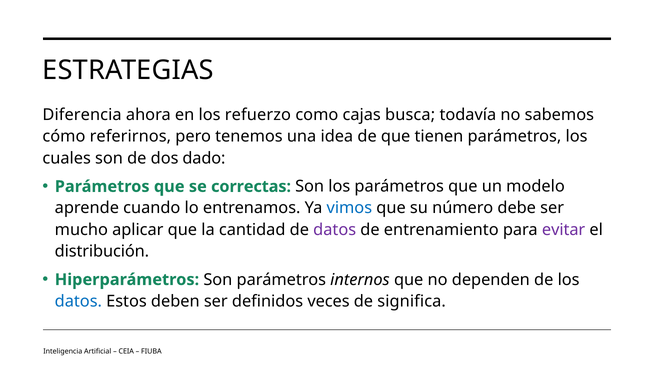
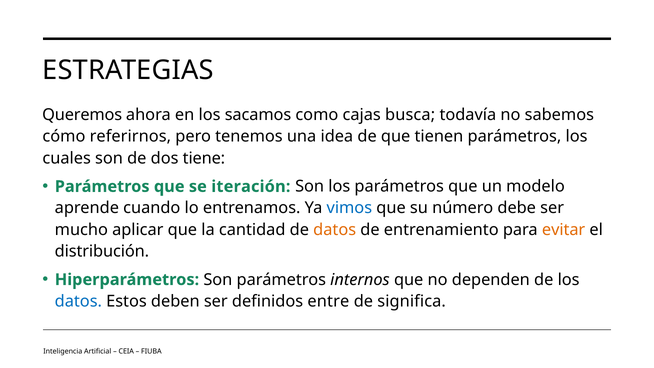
Diferencia: Diferencia -> Queremos
refuerzo: refuerzo -> sacamos
dado: dado -> tiene
correctas: correctas -> iteración
datos at (335, 230) colour: purple -> orange
evitar colour: purple -> orange
veces: veces -> entre
